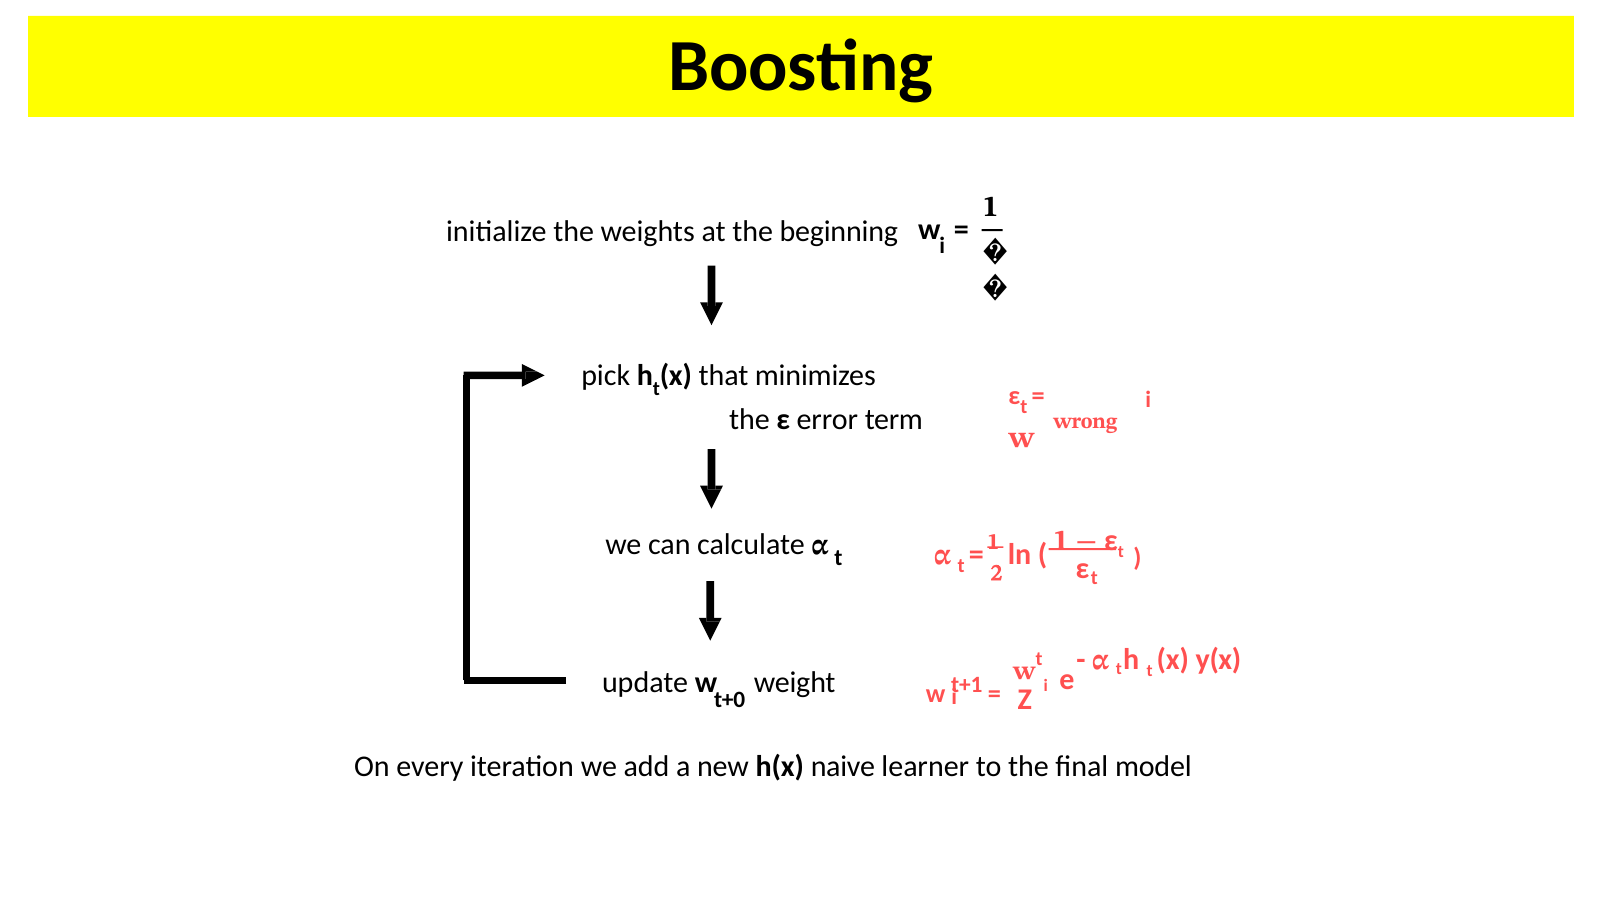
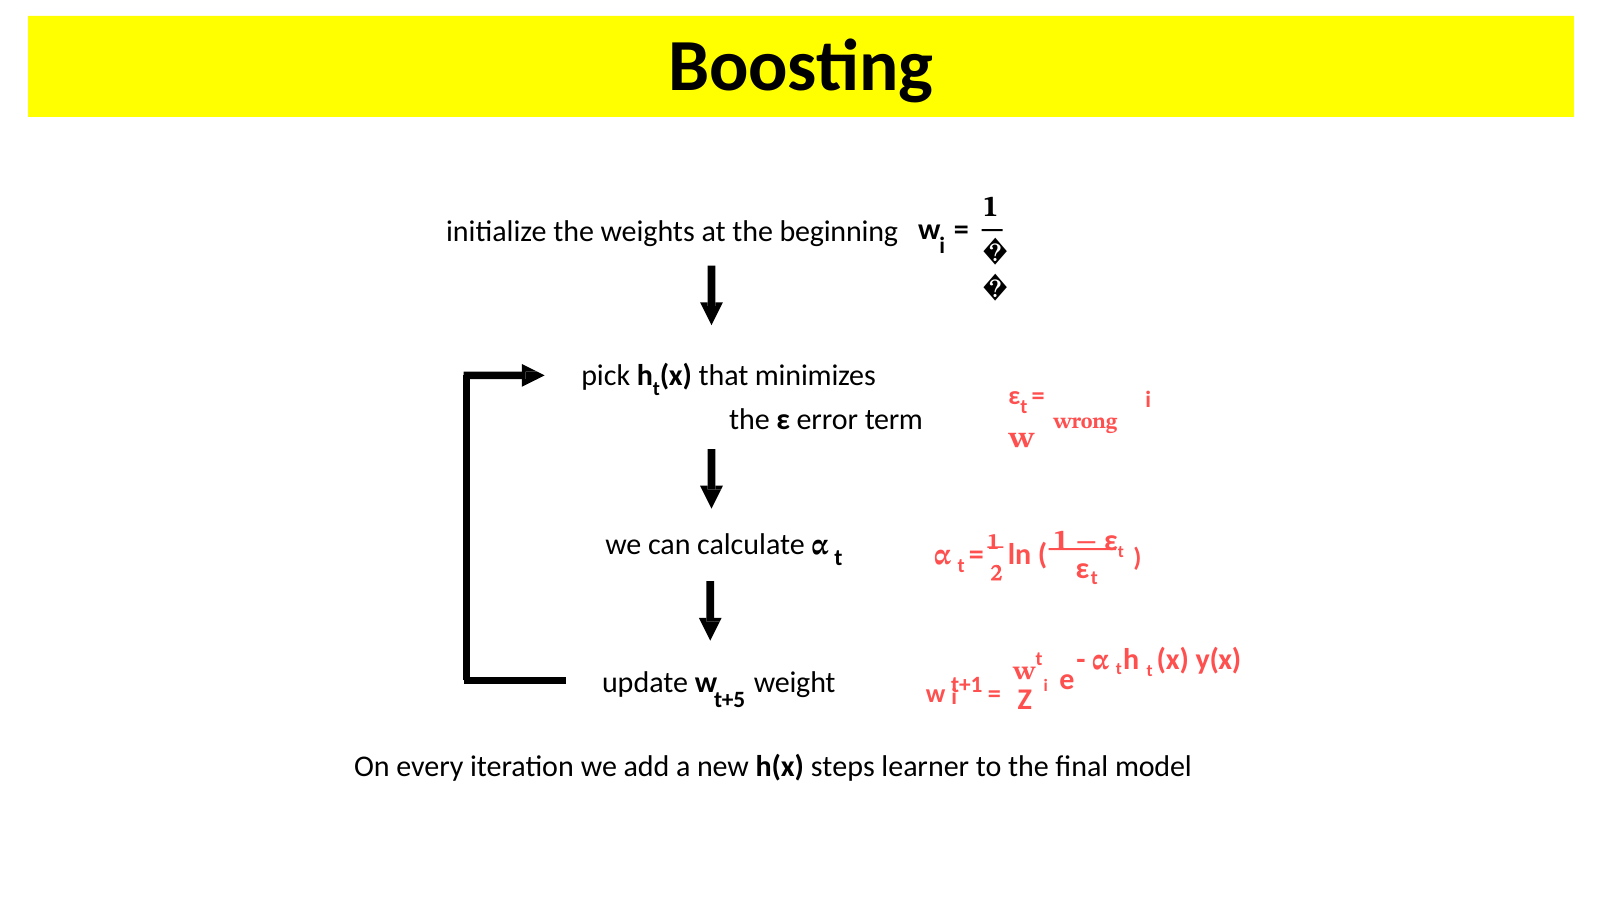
t+0: t+0 -> t+5
naive: naive -> steps
